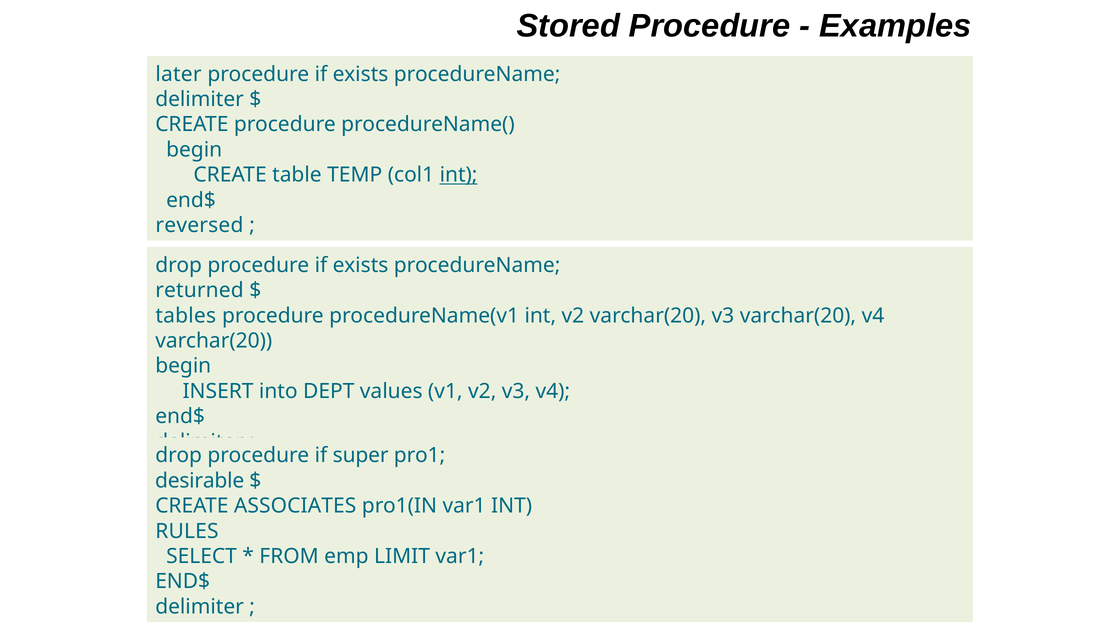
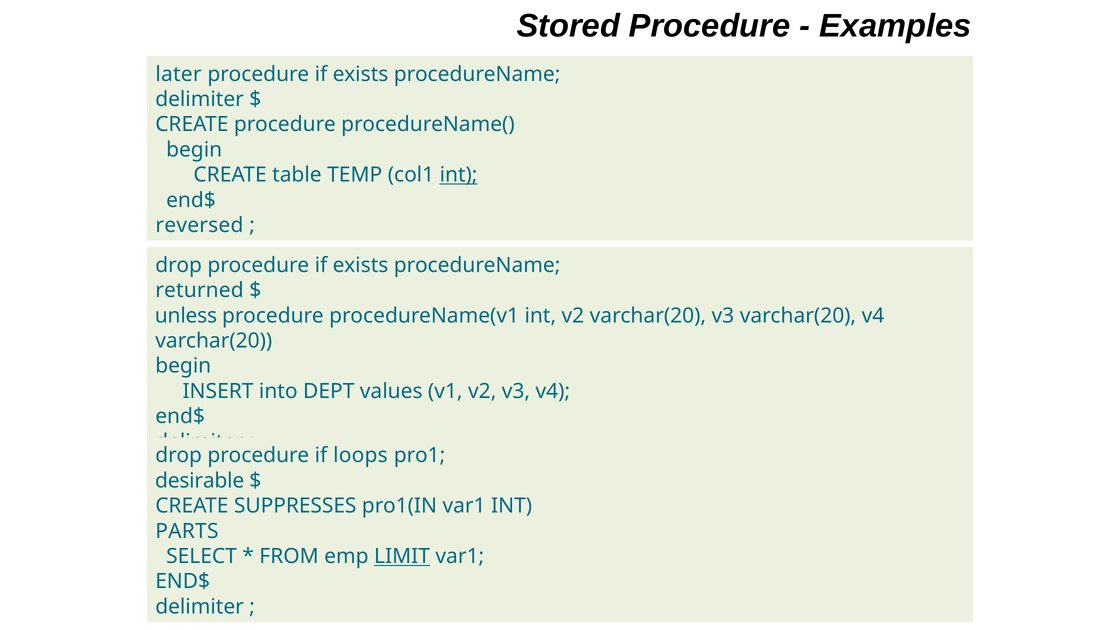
tables: tables -> unless
super: super -> loops
ASSOCIATES: ASSOCIATES -> SUPPRESSES
RULES: RULES -> PARTS
LIMIT underline: none -> present
